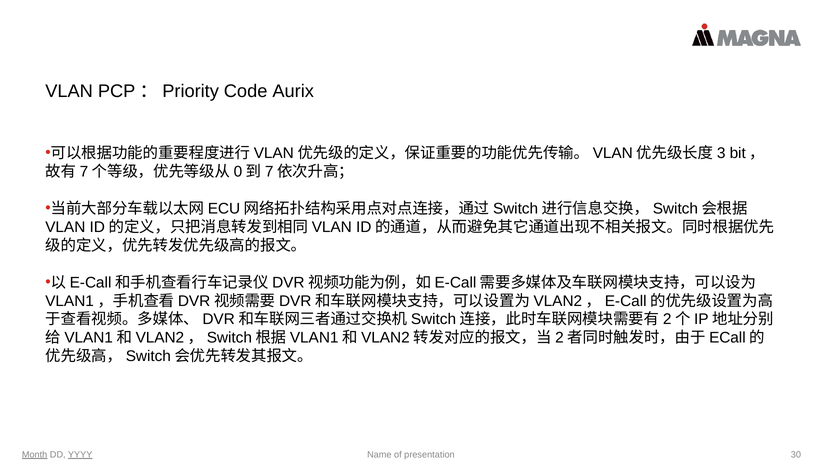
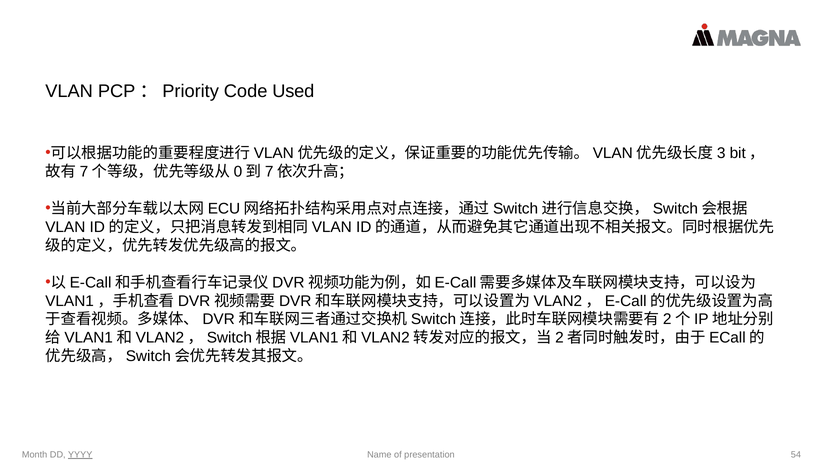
Aurix: Aurix -> Used
Month underline: present -> none
30: 30 -> 54
